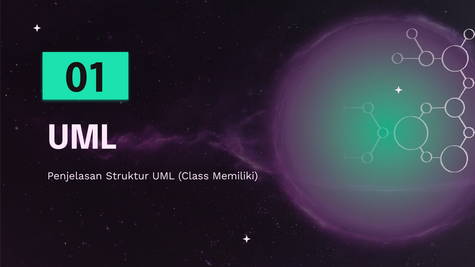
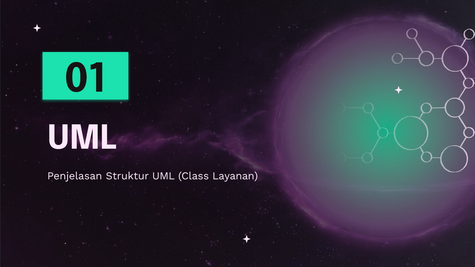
Memiliki: Memiliki -> Layanan
